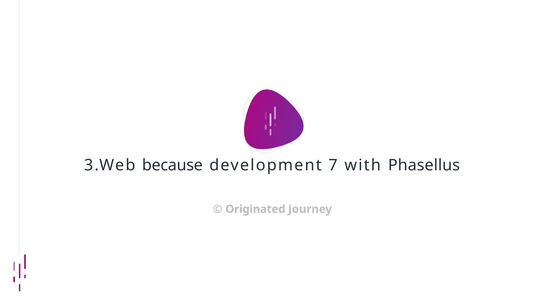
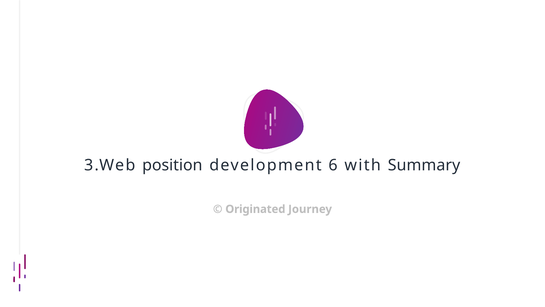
because: because -> position
7: 7 -> 6
Phasellus: Phasellus -> Summary
